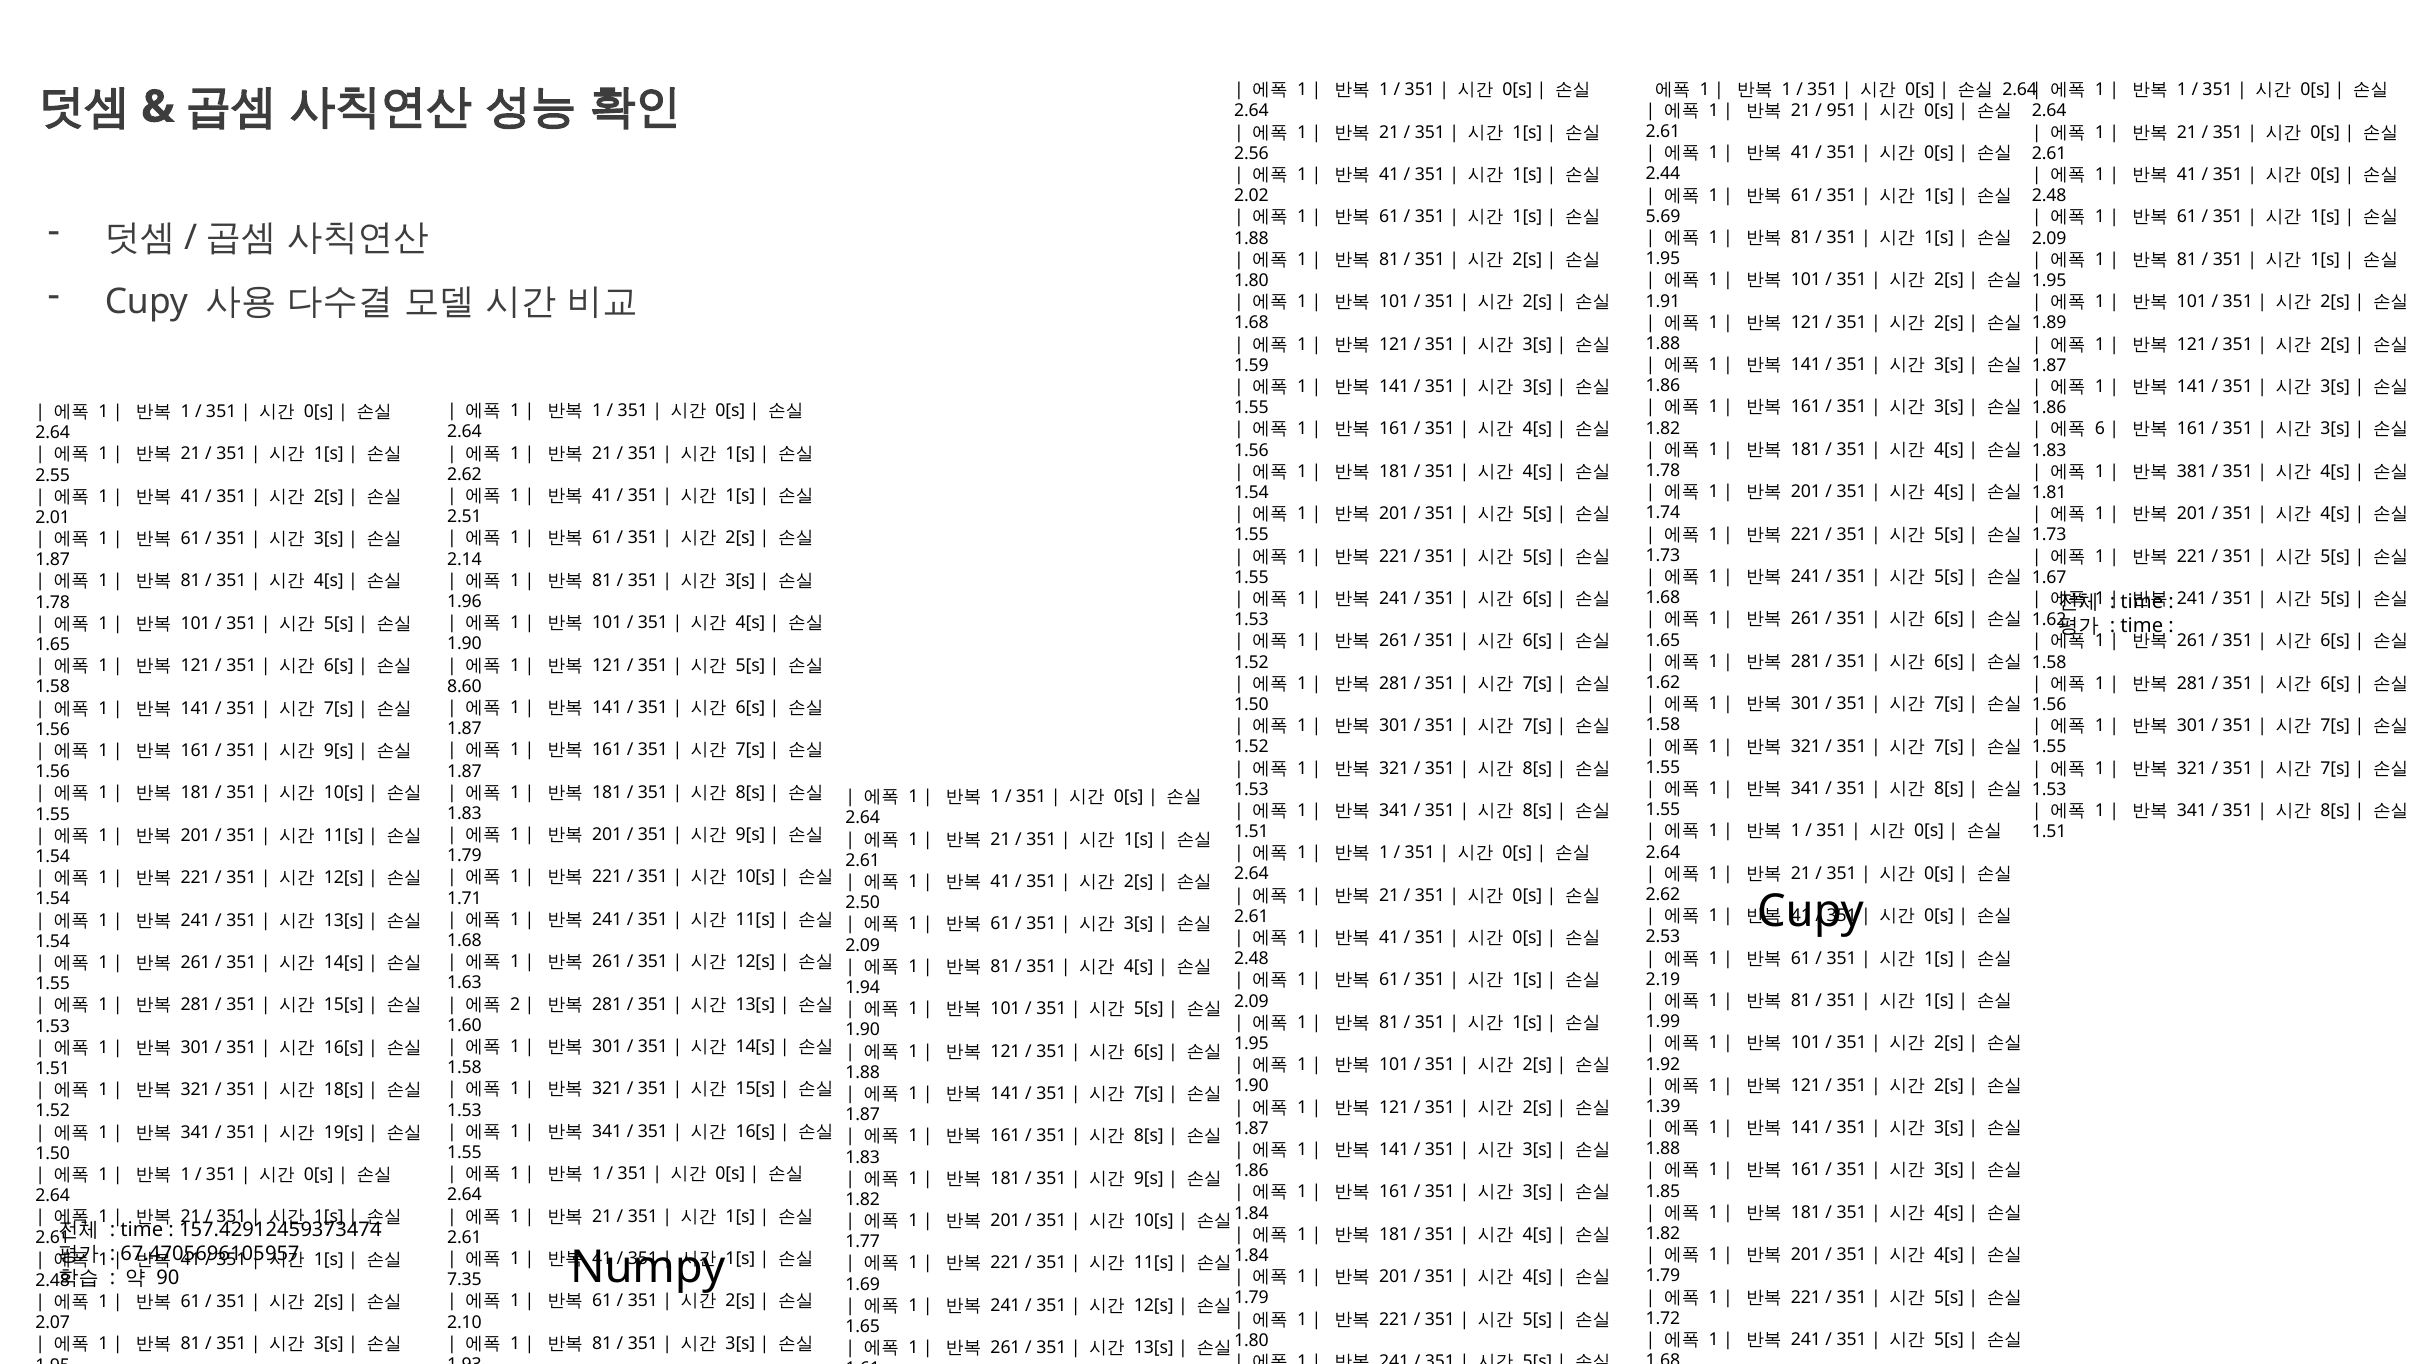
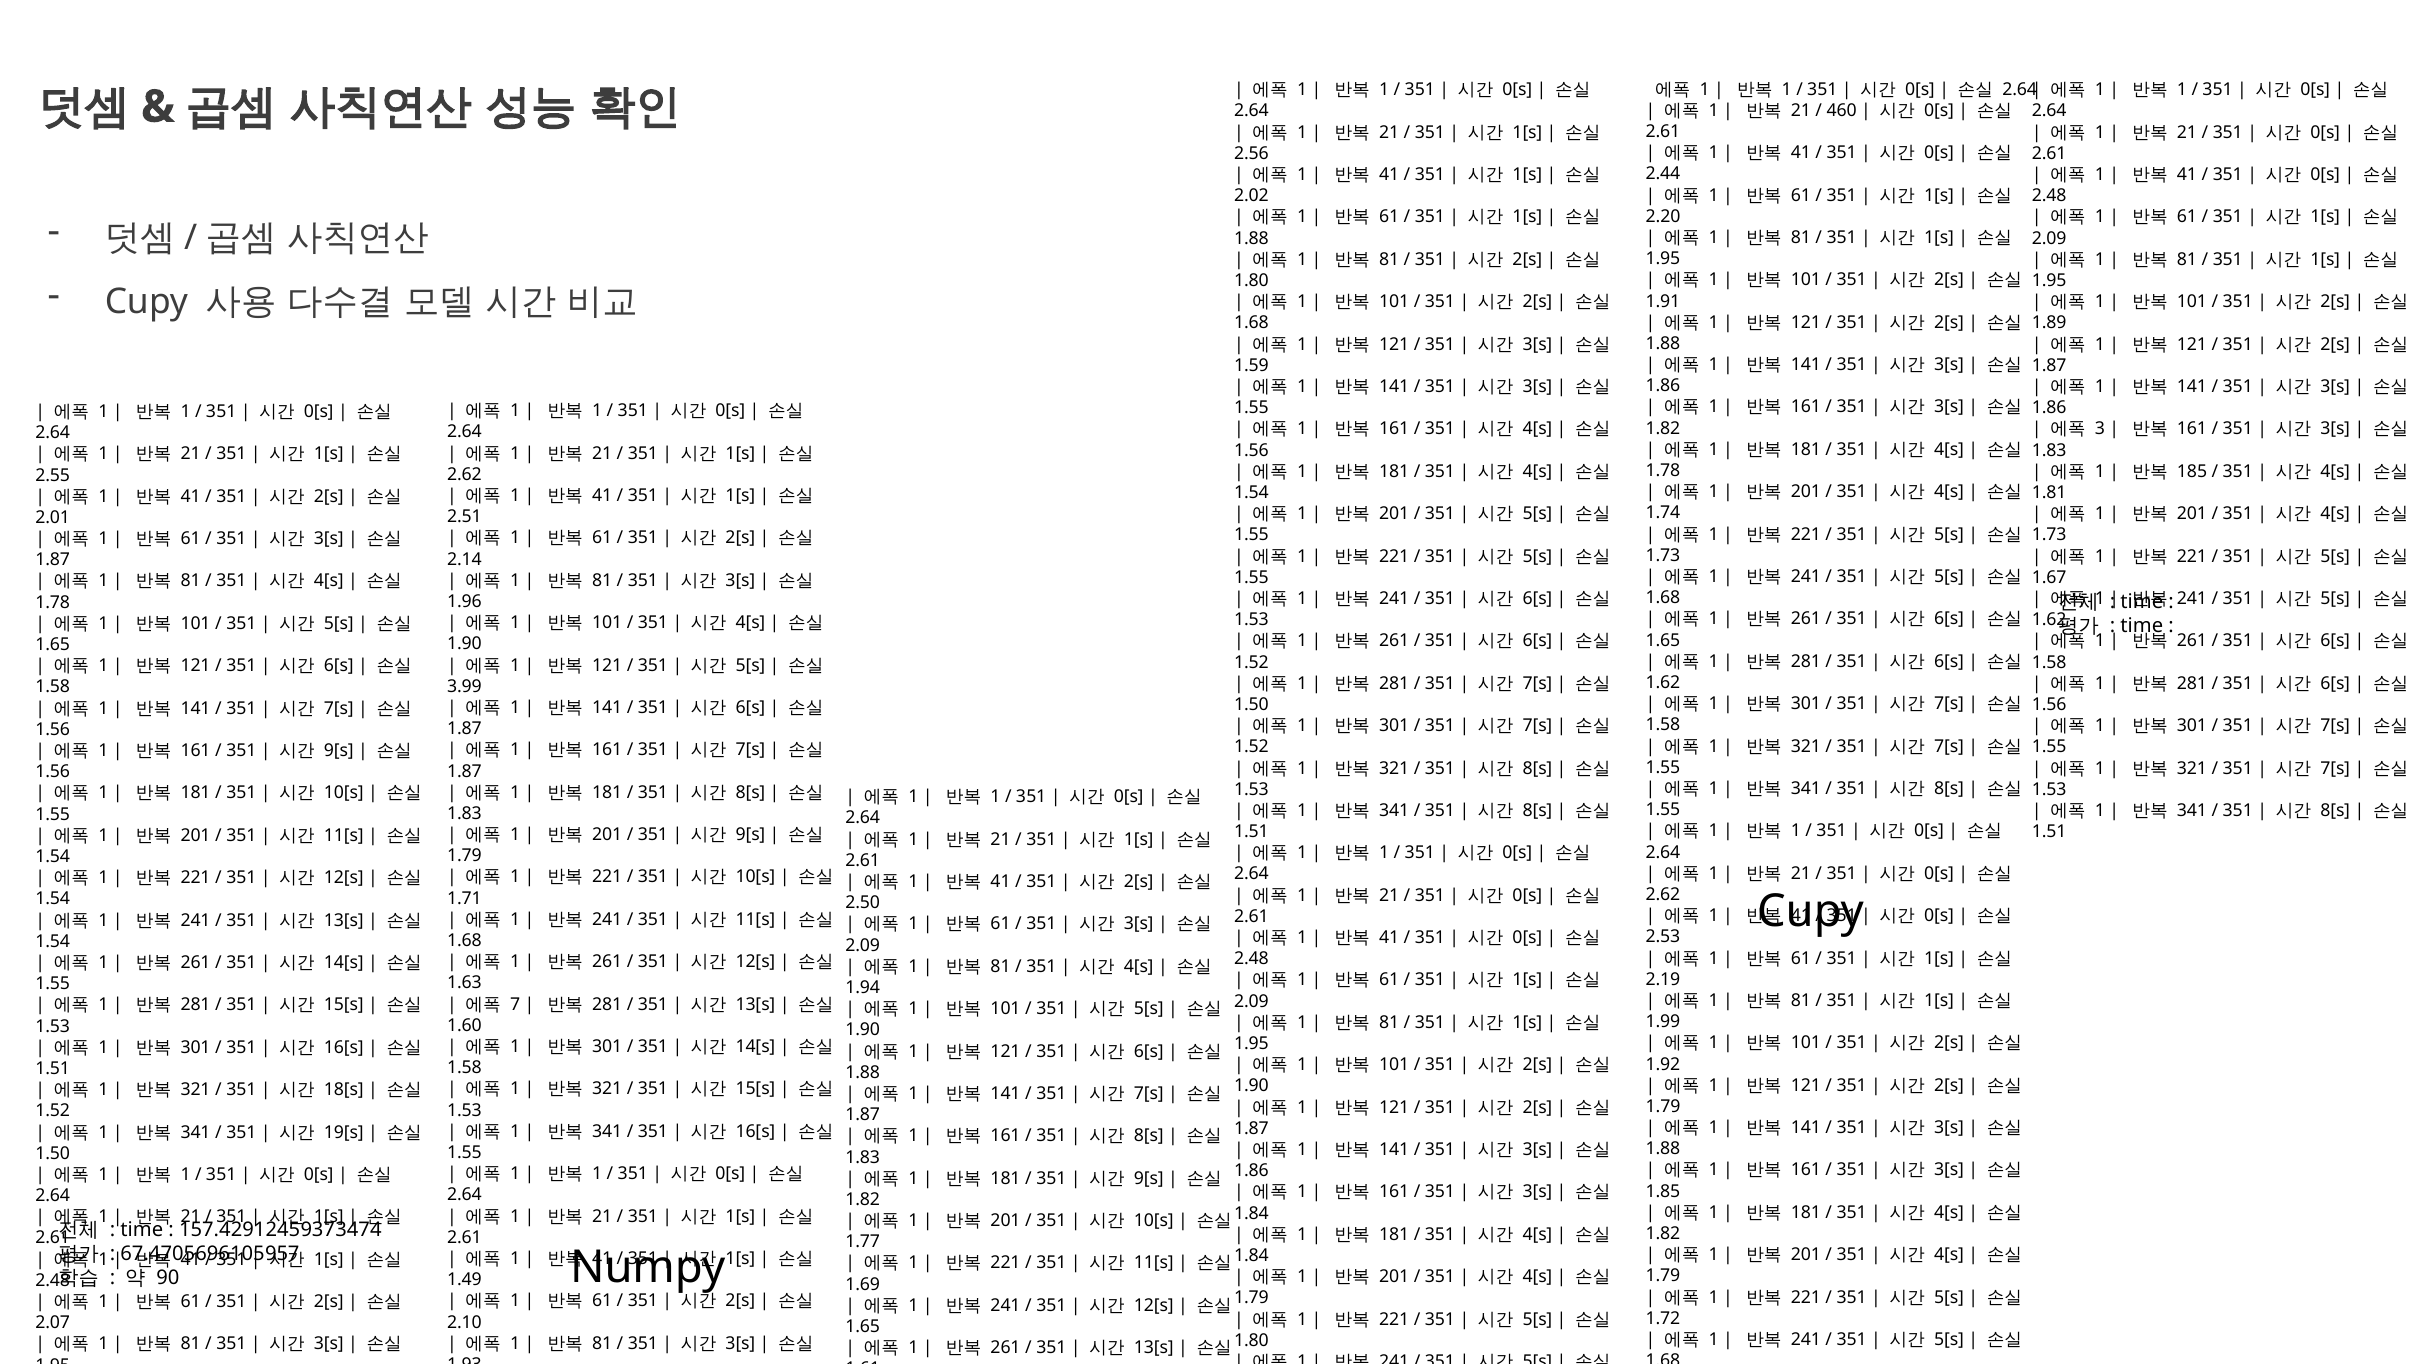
951: 951 -> 460
5.69: 5.69 -> 2.20
6: 6 -> 3
381: 381 -> 185
8.60: 8.60 -> 3.99
2: 2 -> 7
1.39 at (1663, 1107): 1.39 -> 1.79
7.35: 7.35 -> 1.49
